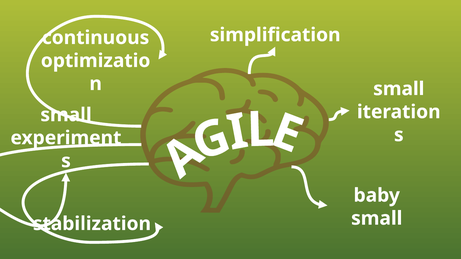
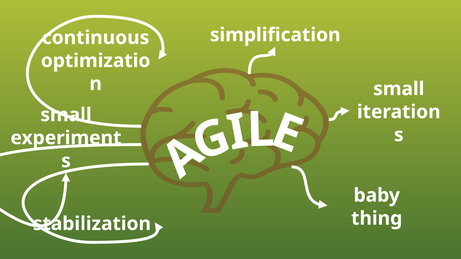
small at (377, 219): small -> thing
